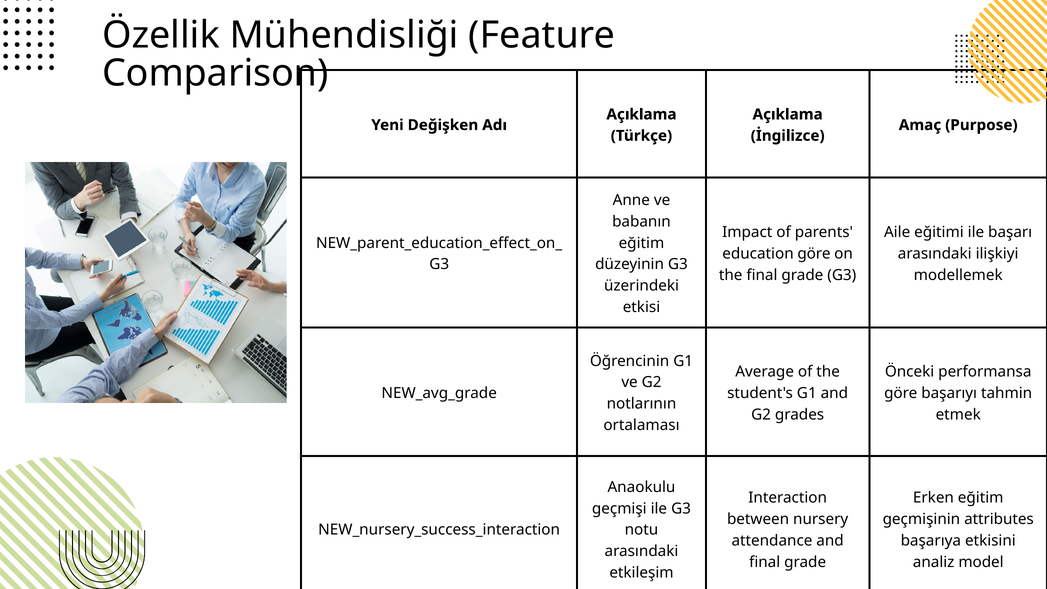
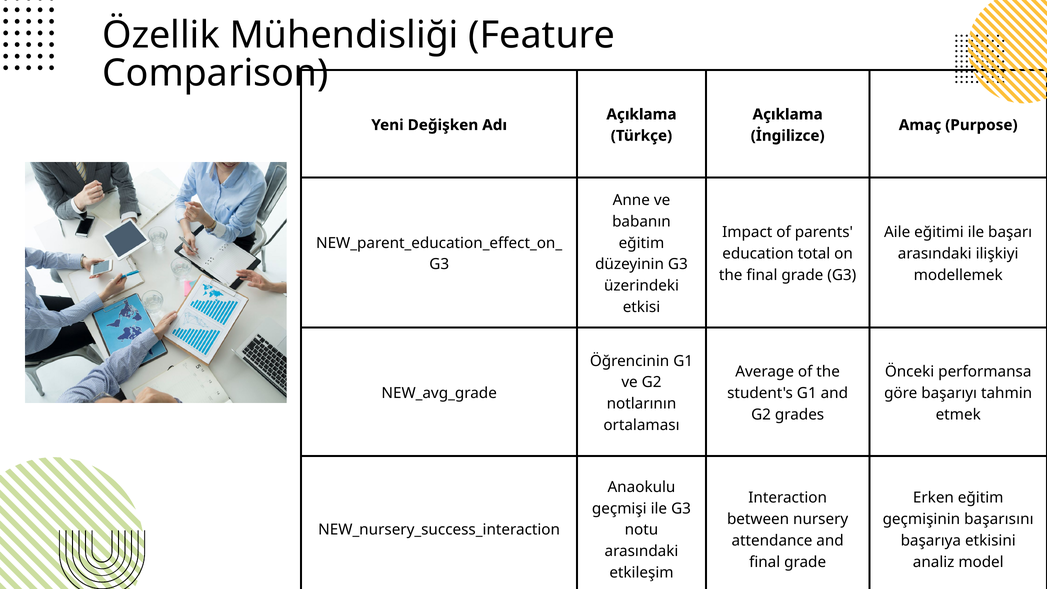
education göre: göre -> total
attributes: attributes -> başarısını
